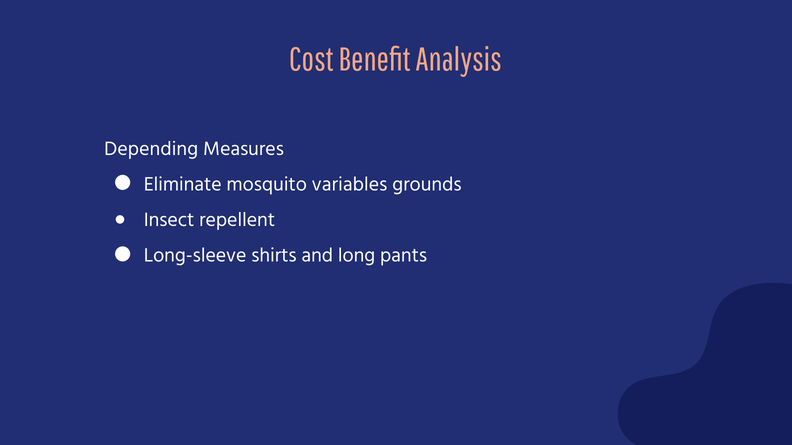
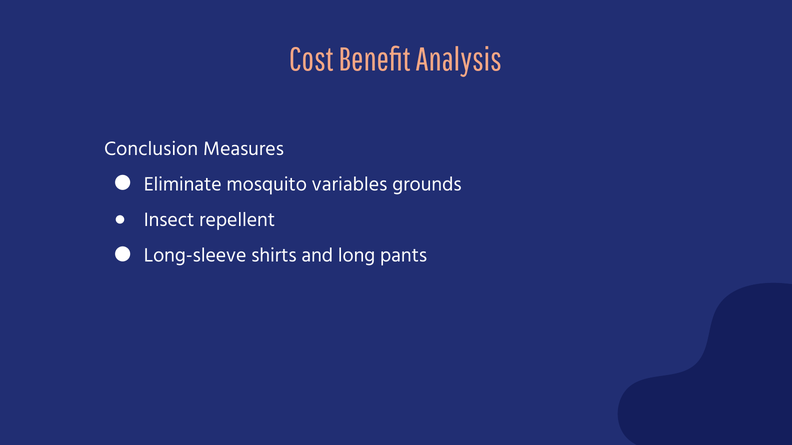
Depending: Depending -> Conclusion
